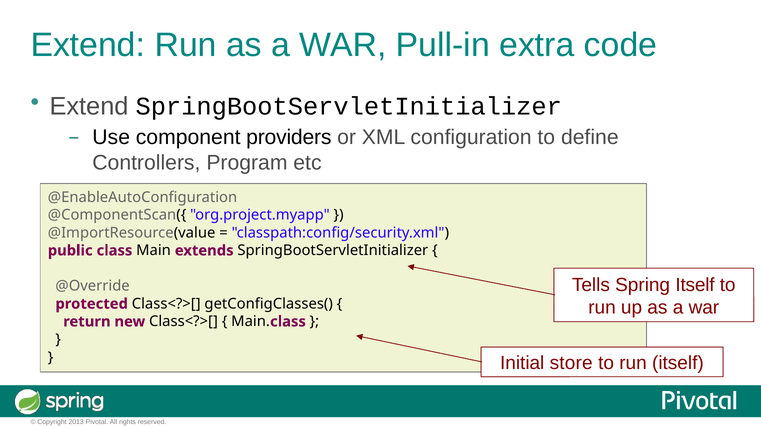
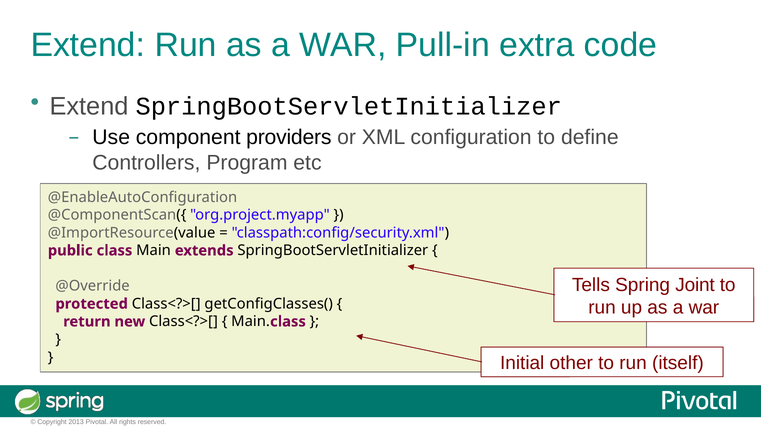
Spring Itself: Itself -> Joint
store: store -> other
